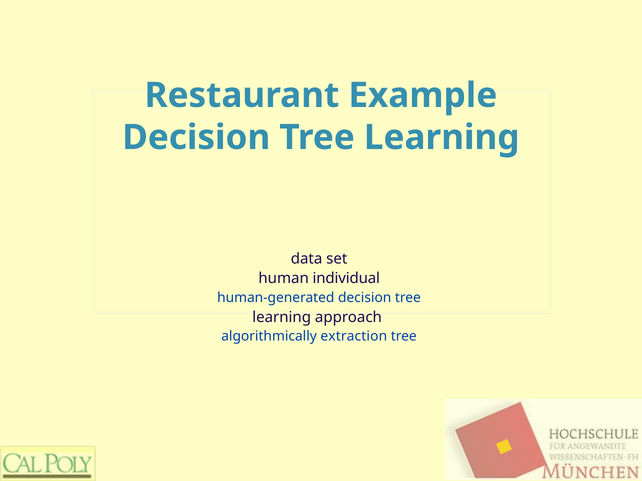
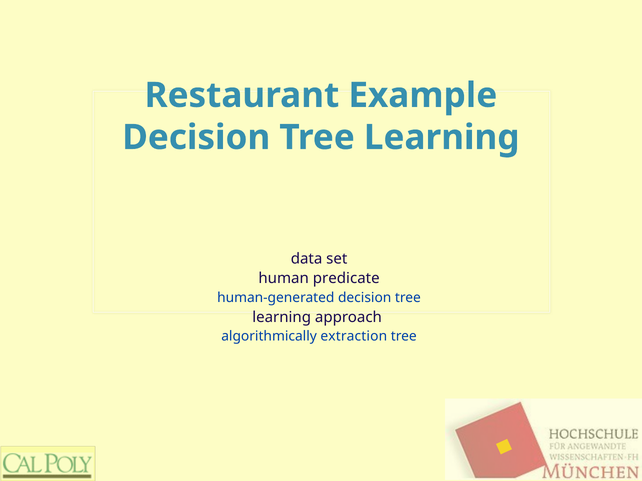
individual: individual -> predicate
